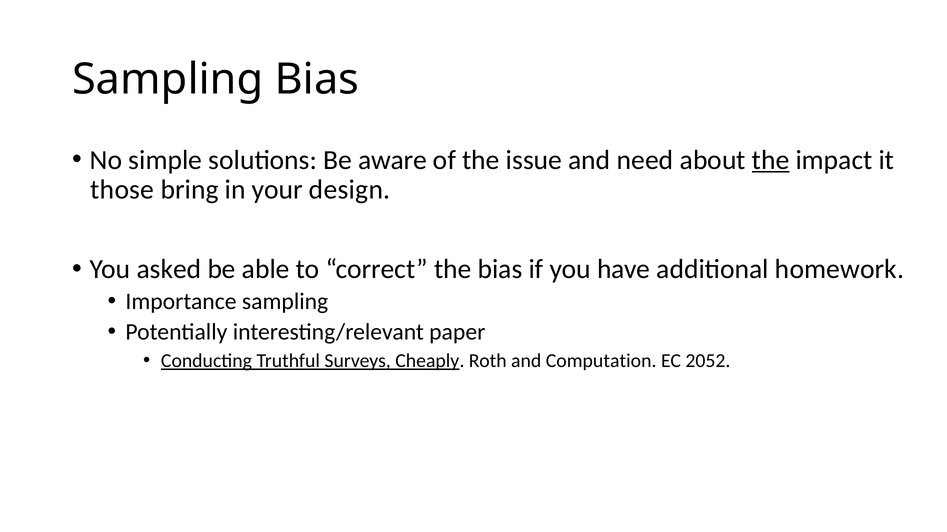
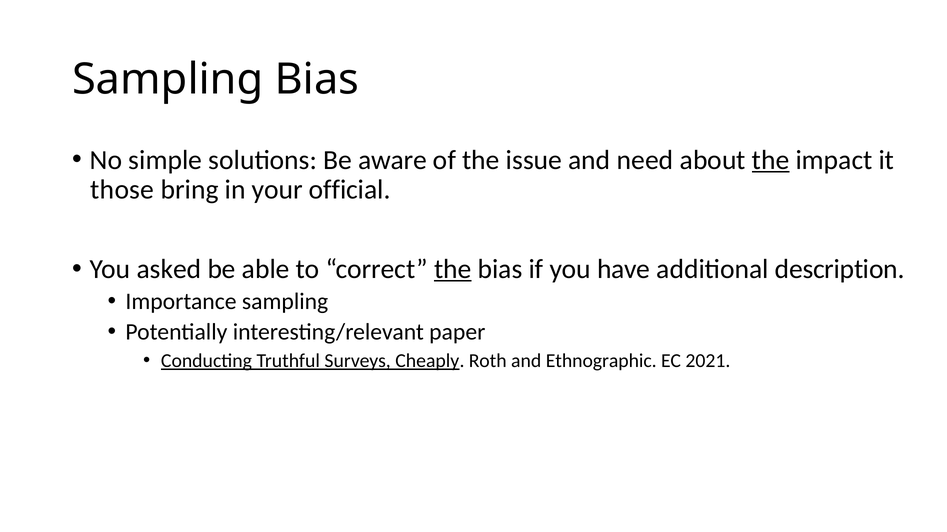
design: design -> official
the at (453, 269) underline: none -> present
homework: homework -> description
Computation: Computation -> Ethnographic
2052: 2052 -> 2021
